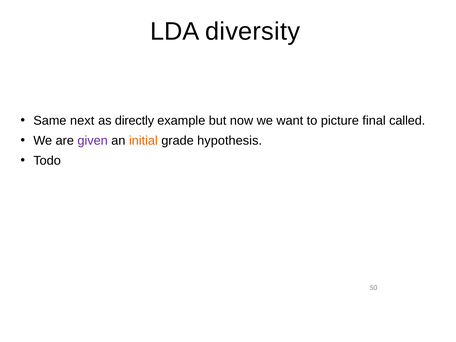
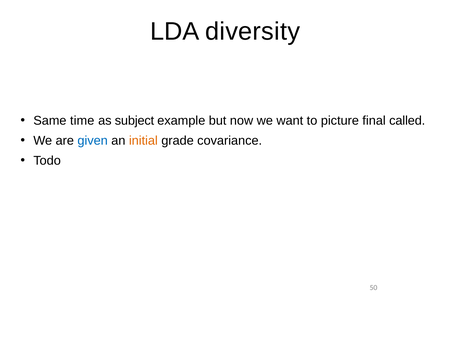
next: next -> time
directly: directly -> subject
given colour: purple -> blue
hypothesis: hypothesis -> covariance
